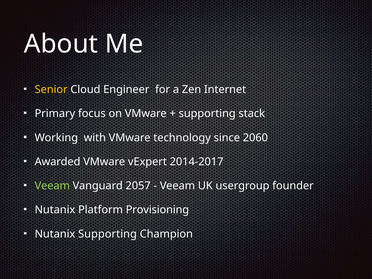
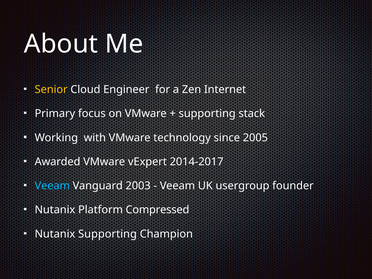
2060: 2060 -> 2005
Veeam at (52, 186) colour: light green -> light blue
2057: 2057 -> 2003
Provisioning: Provisioning -> Compressed
